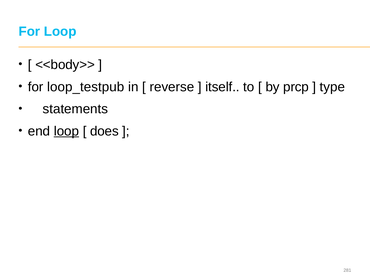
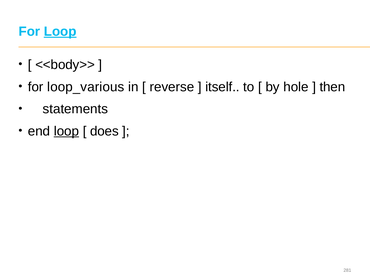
Loop at (60, 32) underline: none -> present
loop_testpub: loop_testpub -> loop_various
prcp: prcp -> hole
type: type -> then
